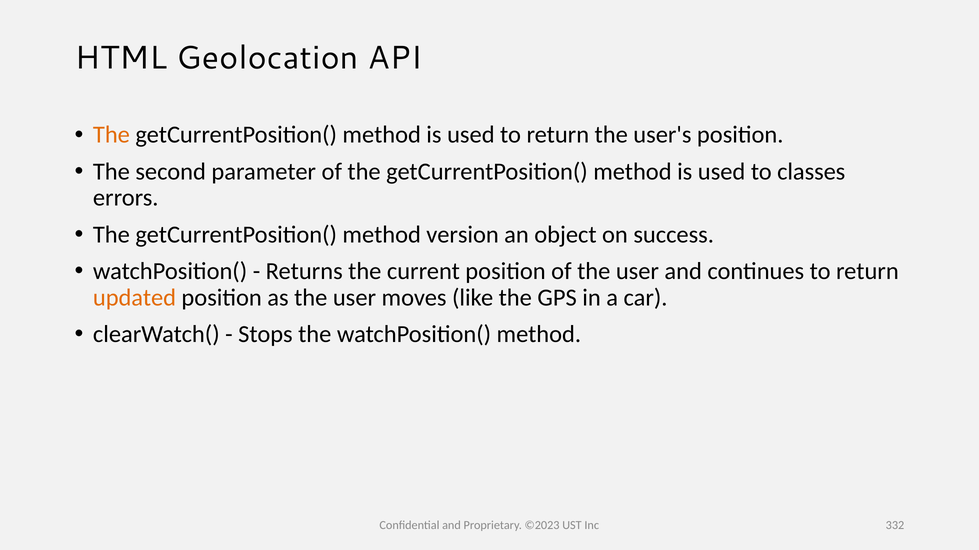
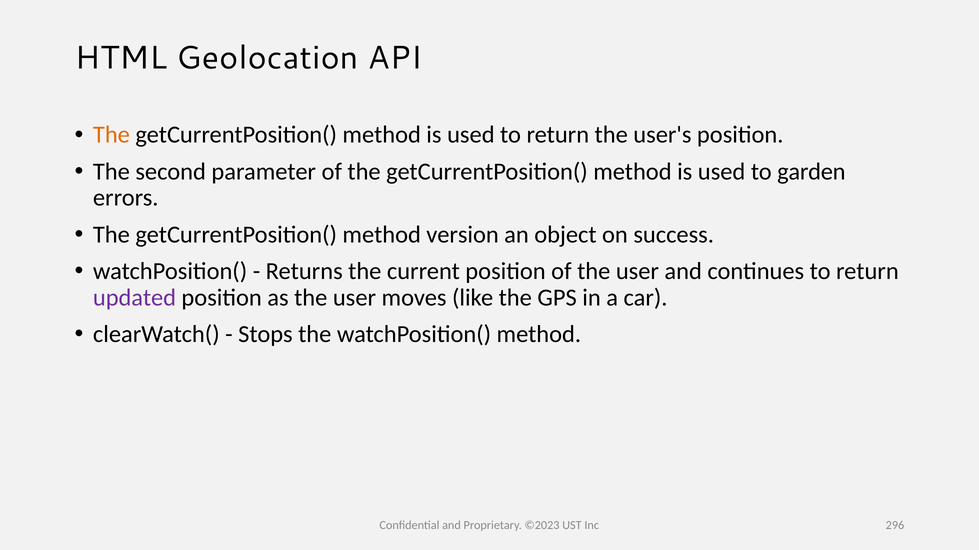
classes: classes -> garden
updated colour: orange -> purple
332: 332 -> 296
